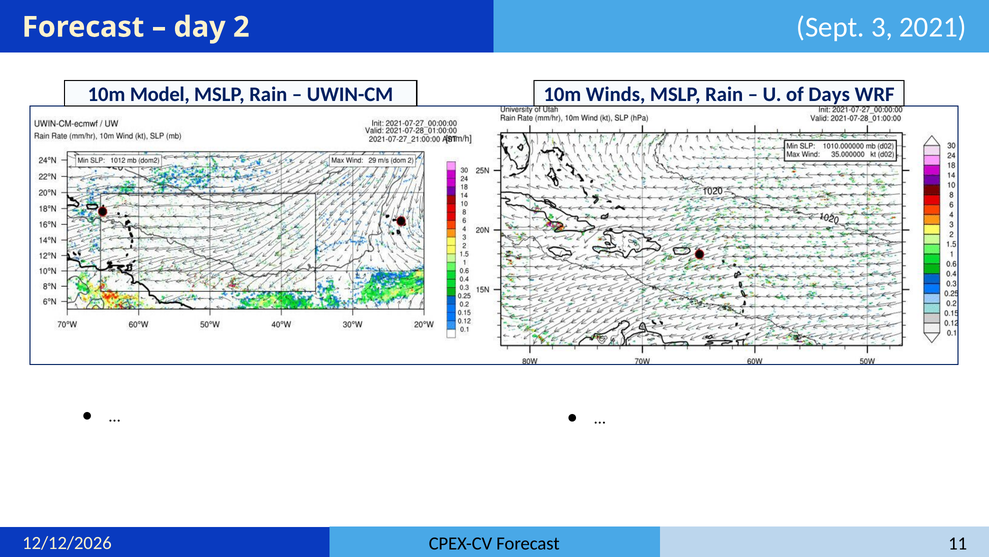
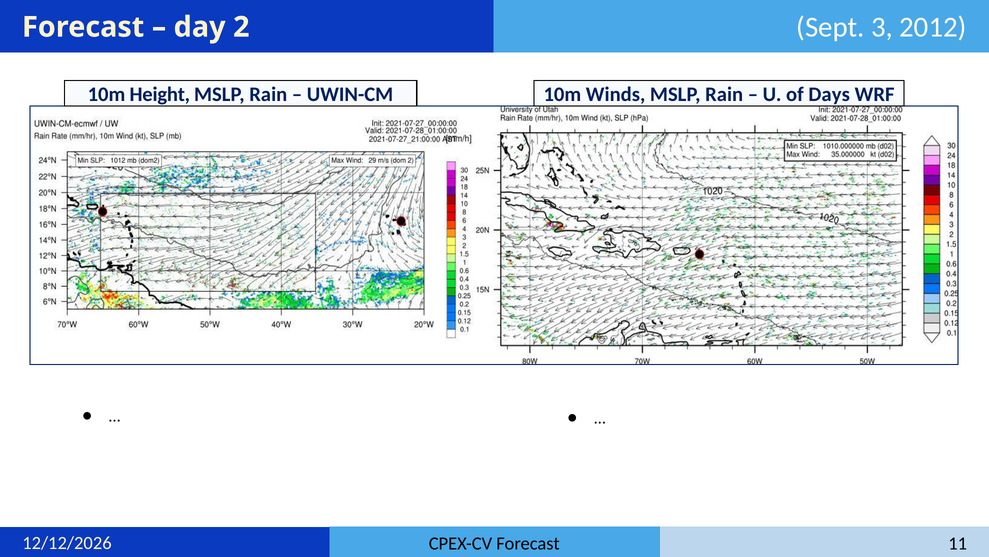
2021: 2021 -> 2012
Model: Model -> Height
